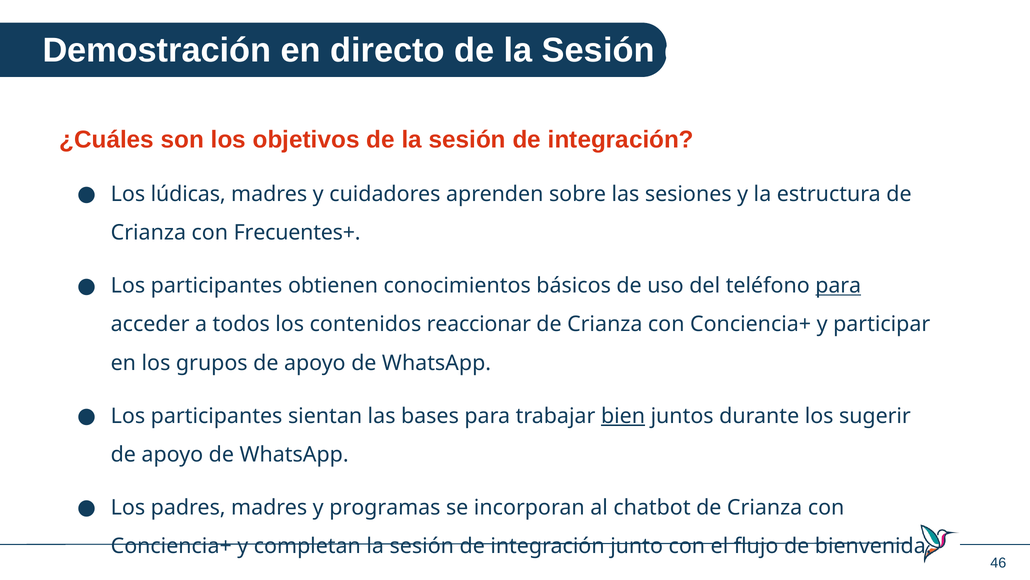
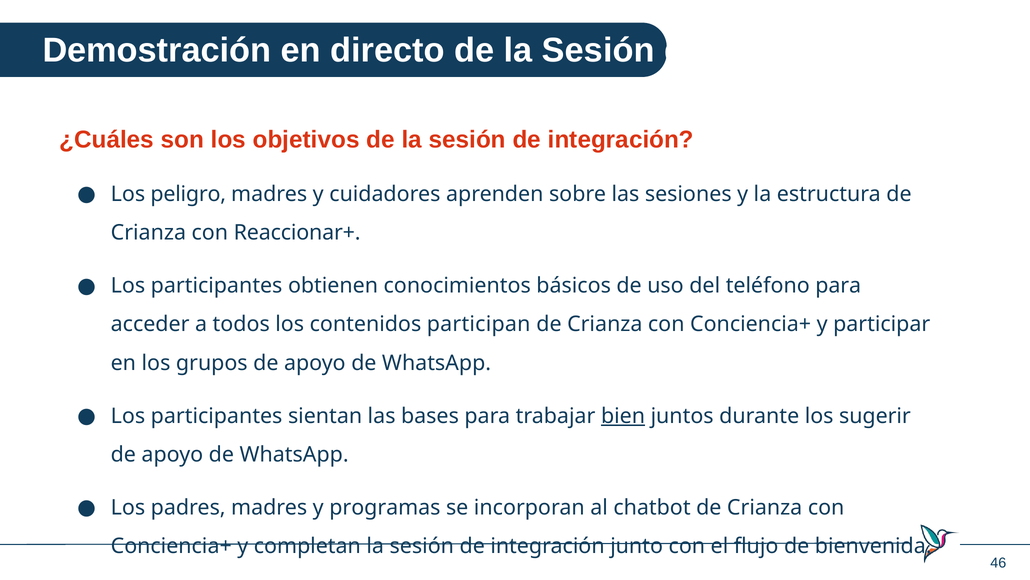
lúdicas: lúdicas -> peligro
Frecuentes+: Frecuentes+ -> Reaccionar+
para at (838, 285) underline: present -> none
reaccionar: reaccionar -> participan
